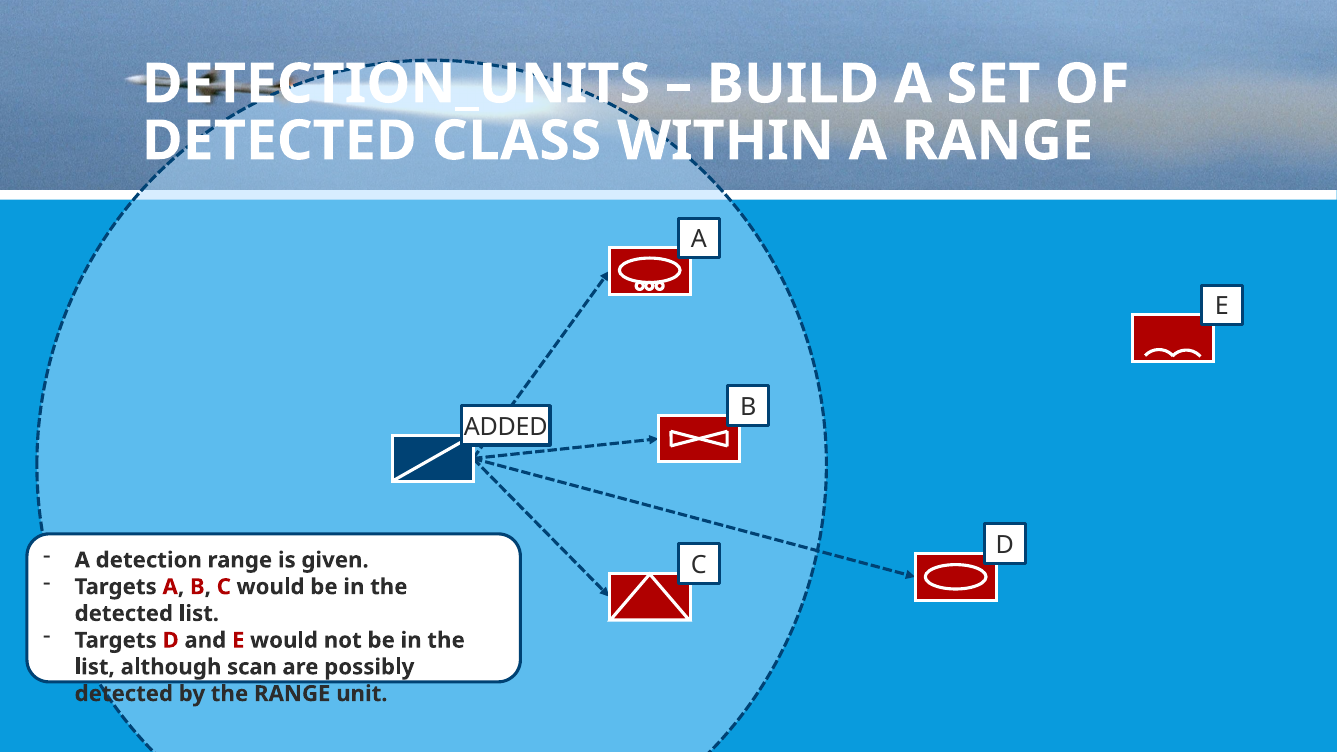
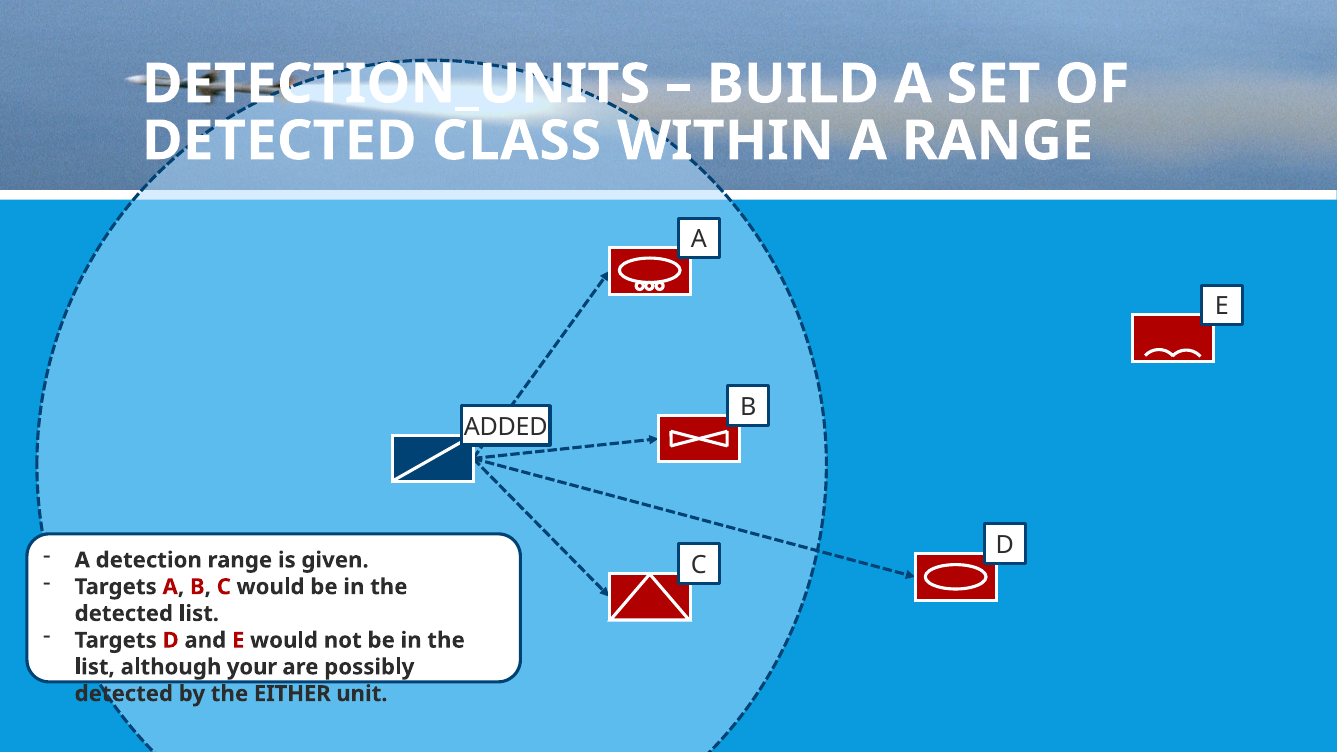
scan: scan -> your
the RANGE: RANGE -> EITHER
